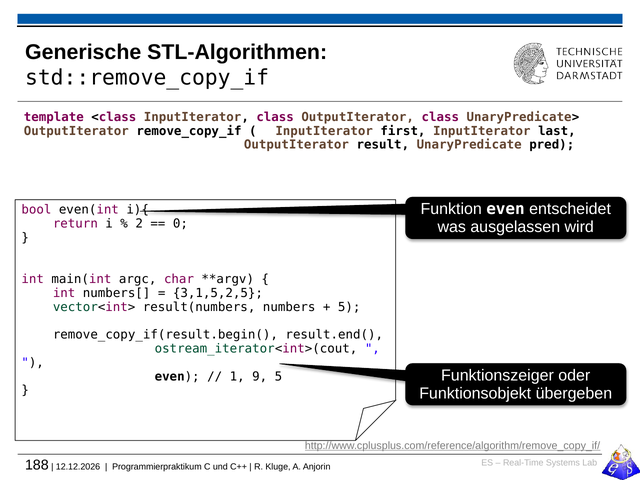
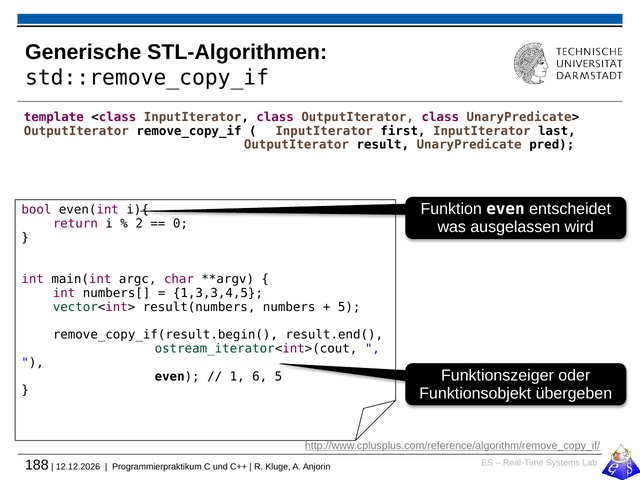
3,1,5,2,5: 3,1,5,2,5 -> 1,3,3,4,5
9: 9 -> 6
